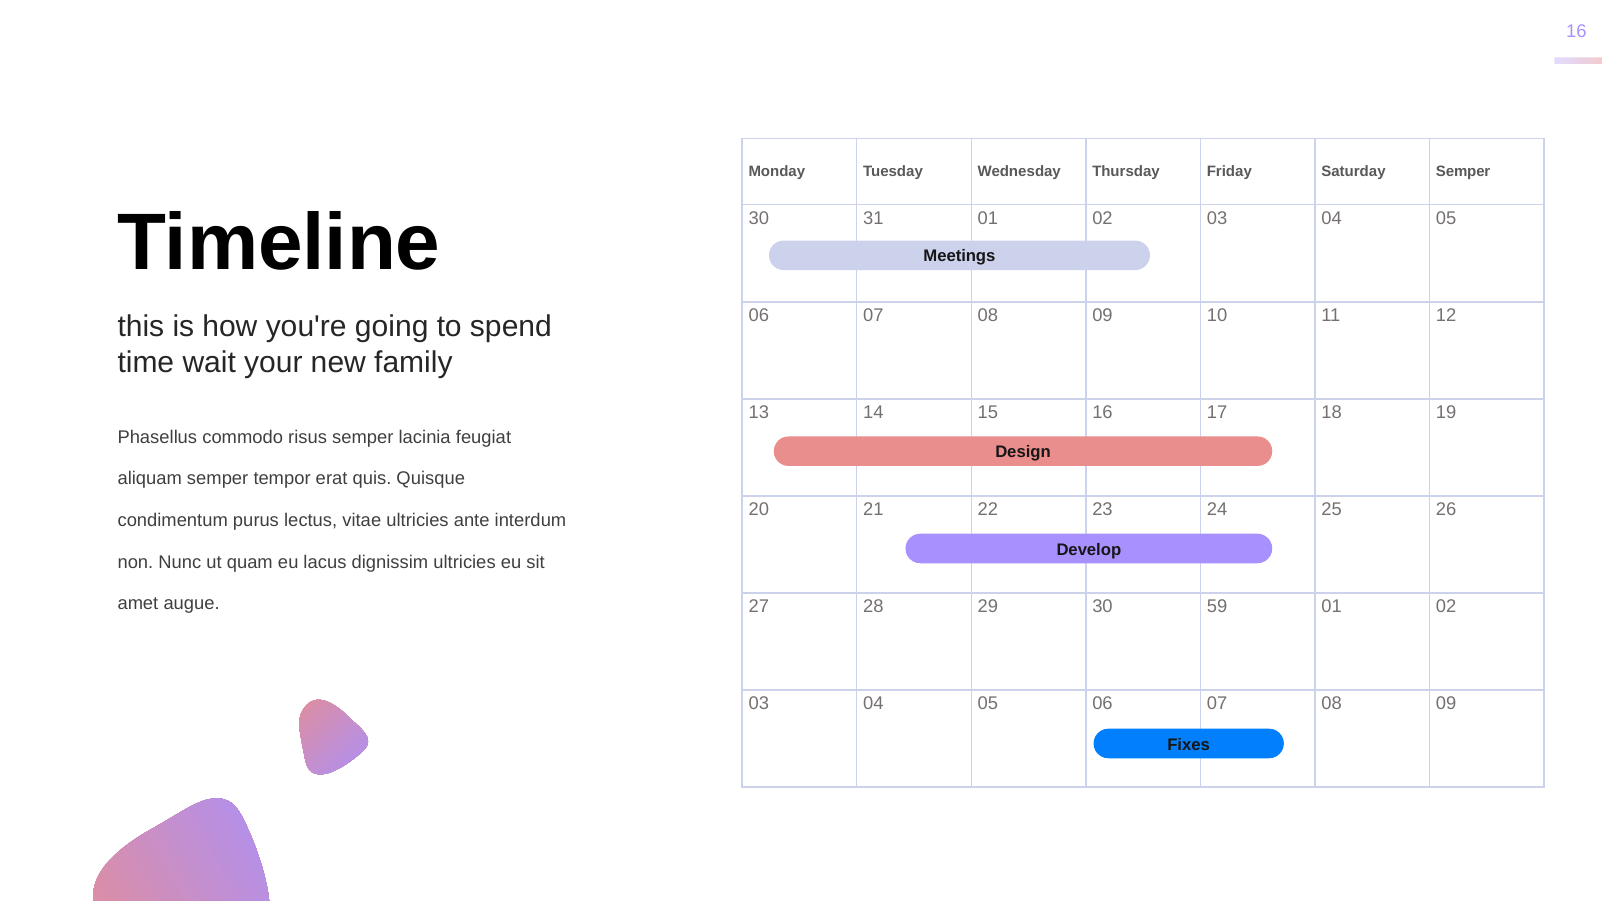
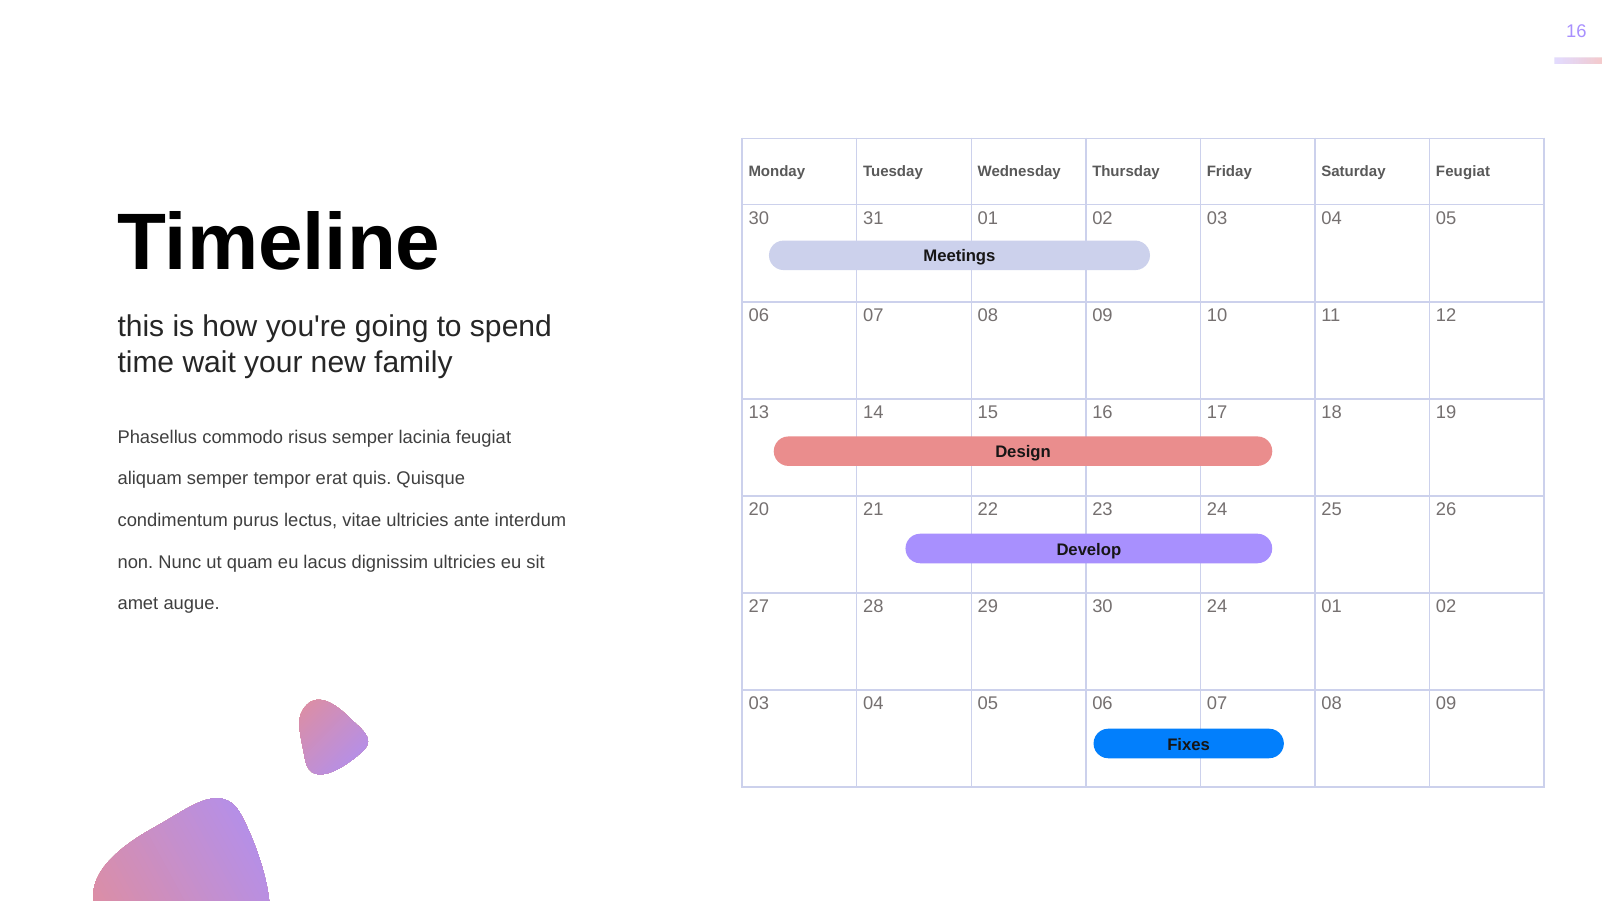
Saturday Semper: Semper -> Feugiat
30 59: 59 -> 24
